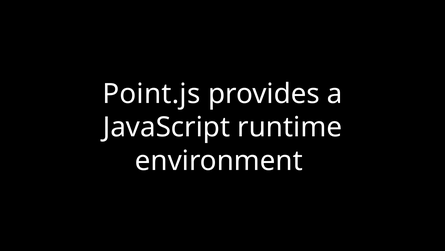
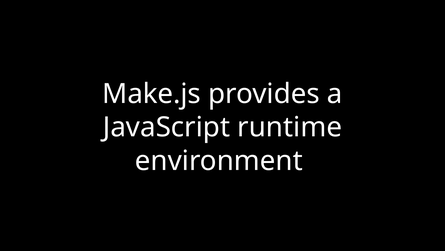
Point.js: Point.js -> Make.js
